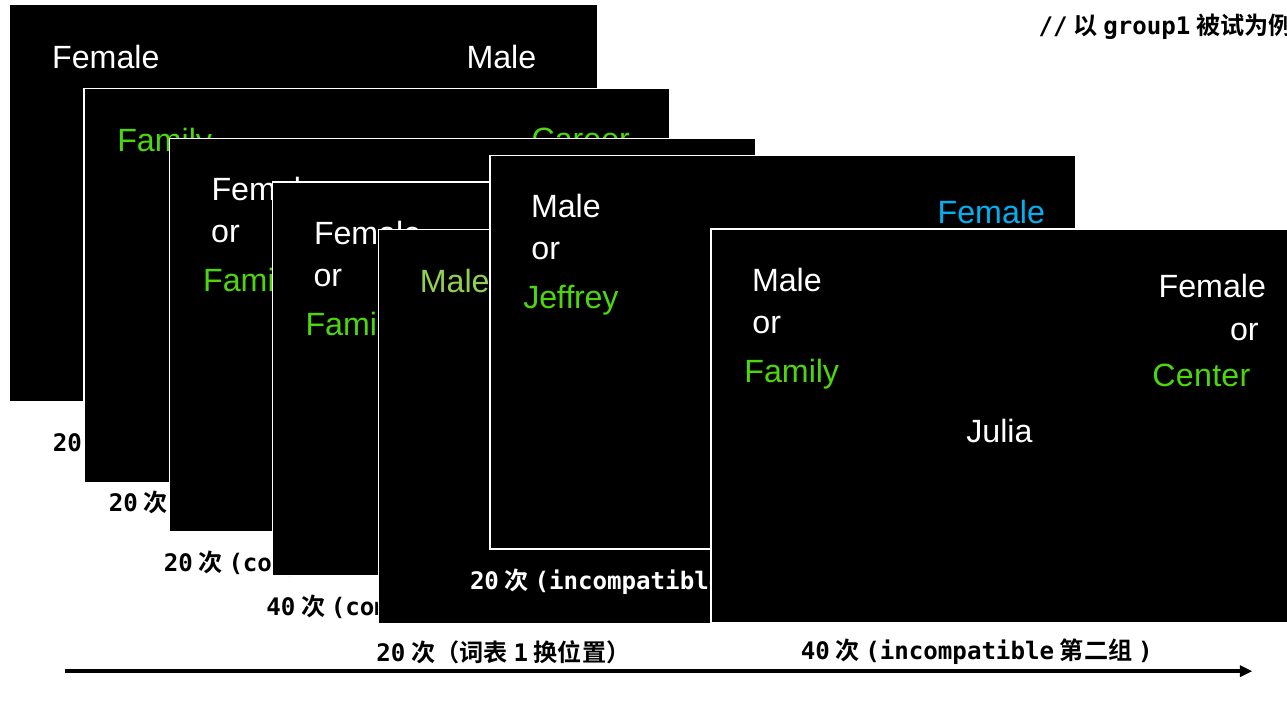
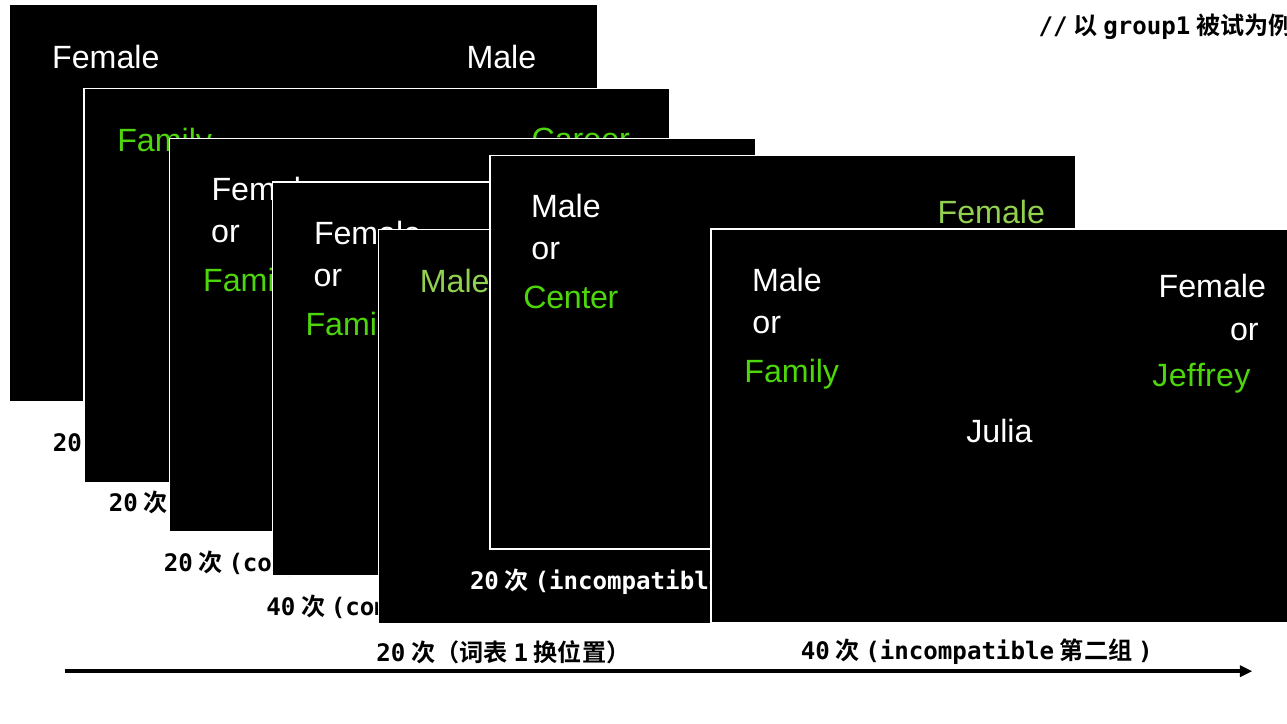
Female at (991, 213) colour: light blue -> light green
Jeffrey: Jeffrey -> Center
Center: Center -> Jeffrey
